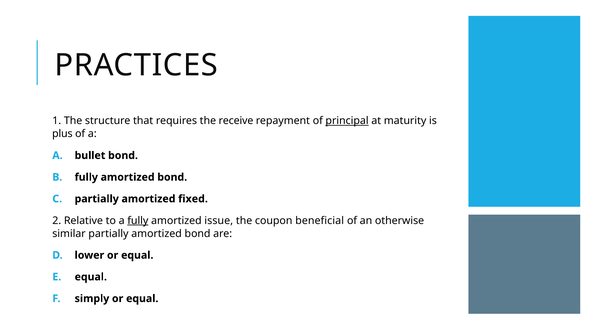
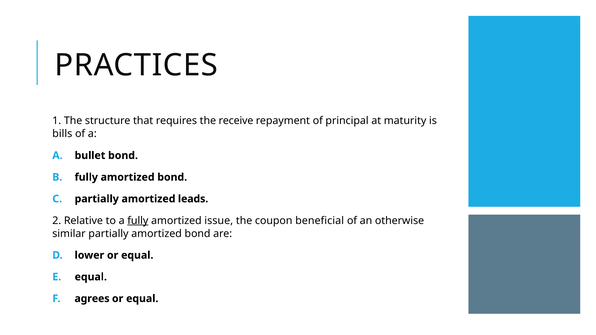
principal underline: present -> none
plus: plus -> bills
fixed: fixed -> leads
simply: simply -> agrees
